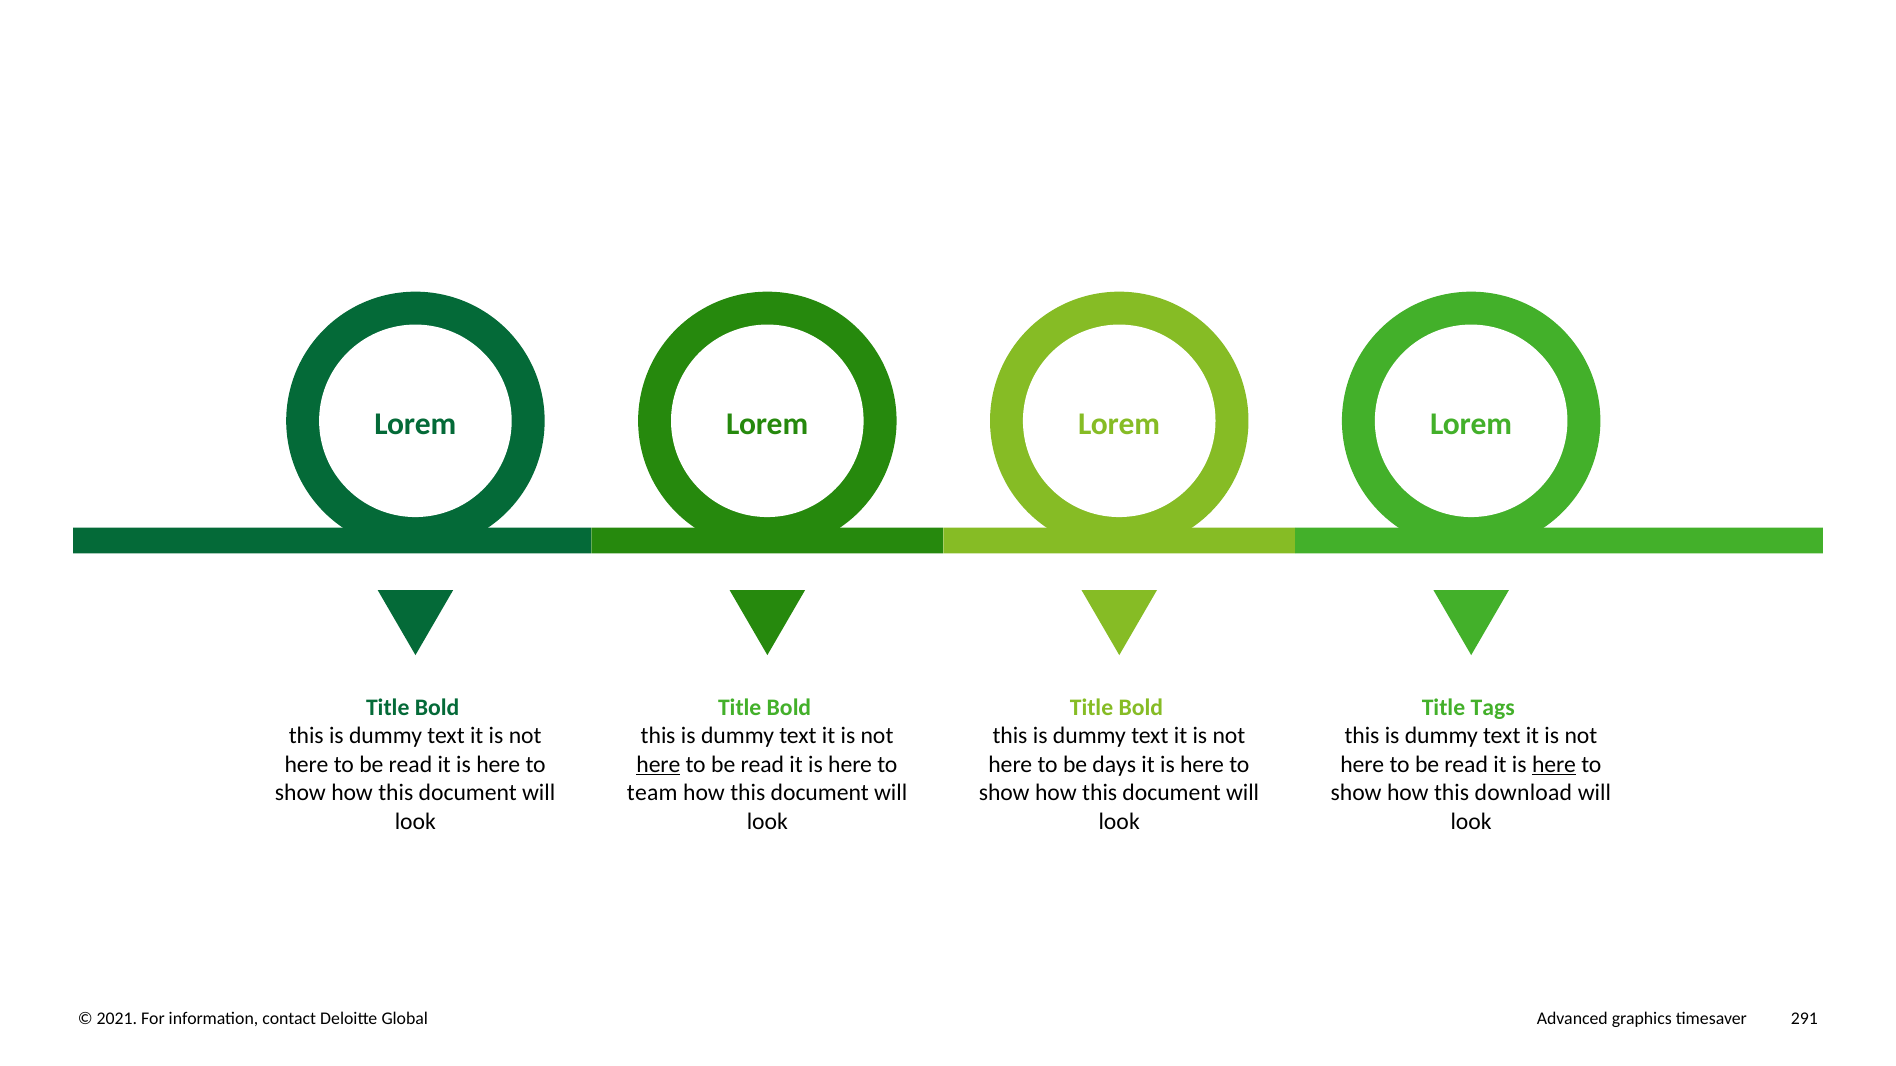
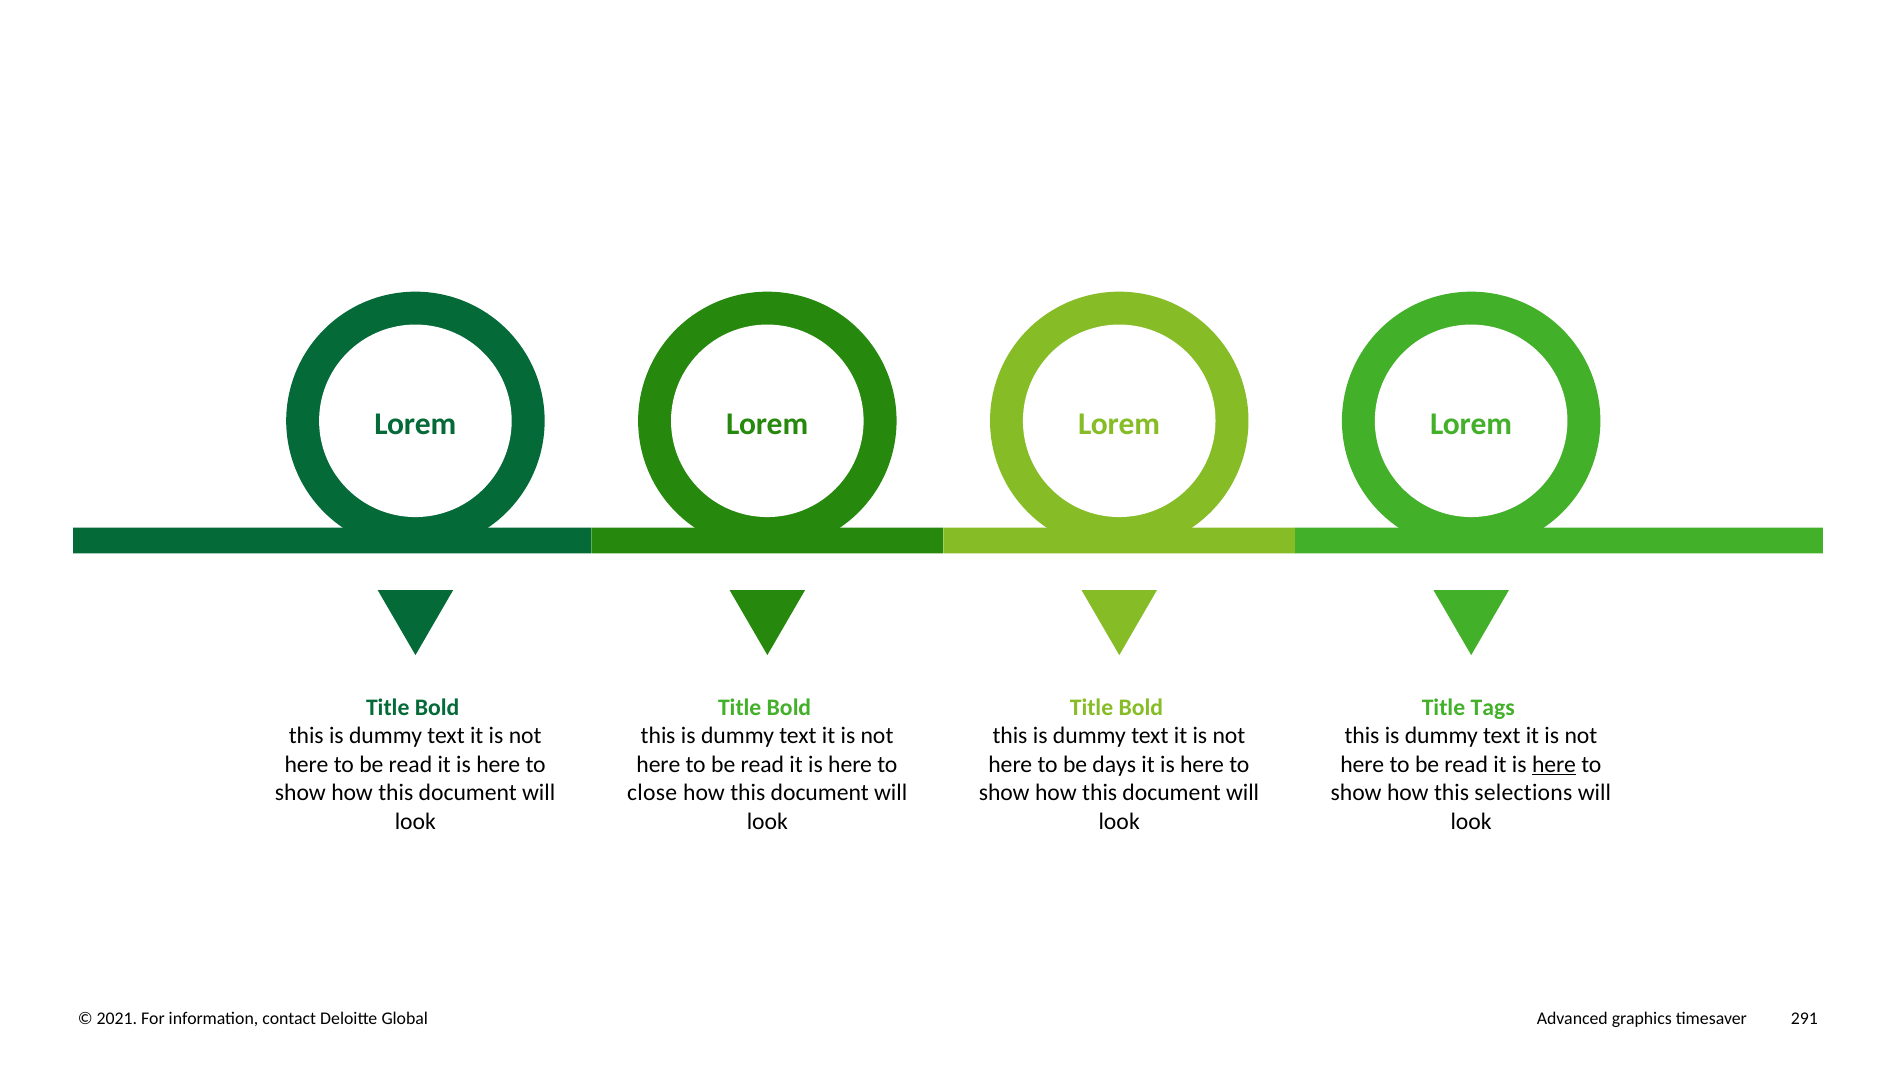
here at (658, 765) underline: present -> none
team: team -> close
download: download -> selections
